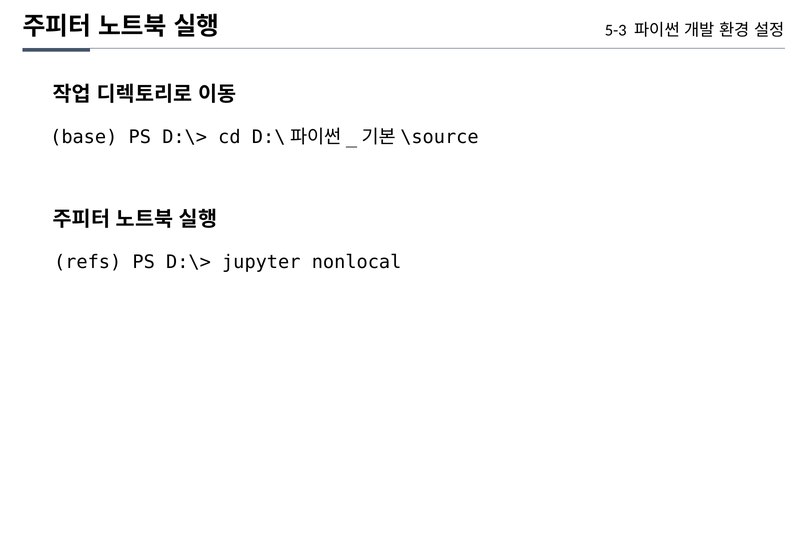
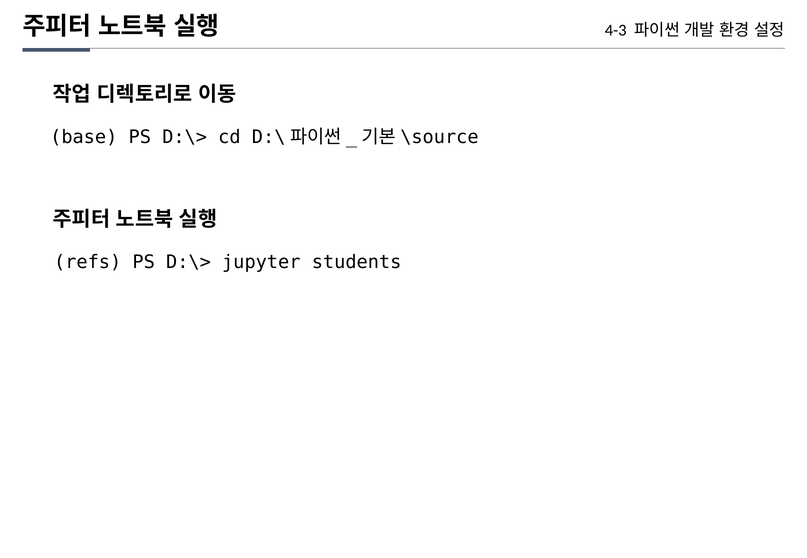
5-3: 5-3 -> 4-3
nonlocal: nonlocal -> students
